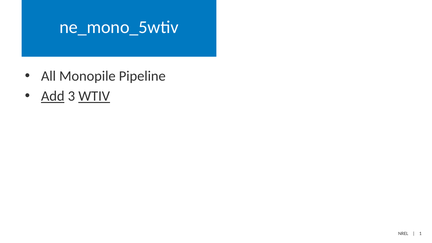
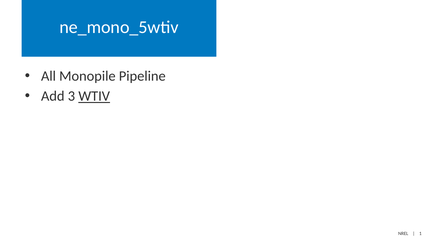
Add underline: present -> none
